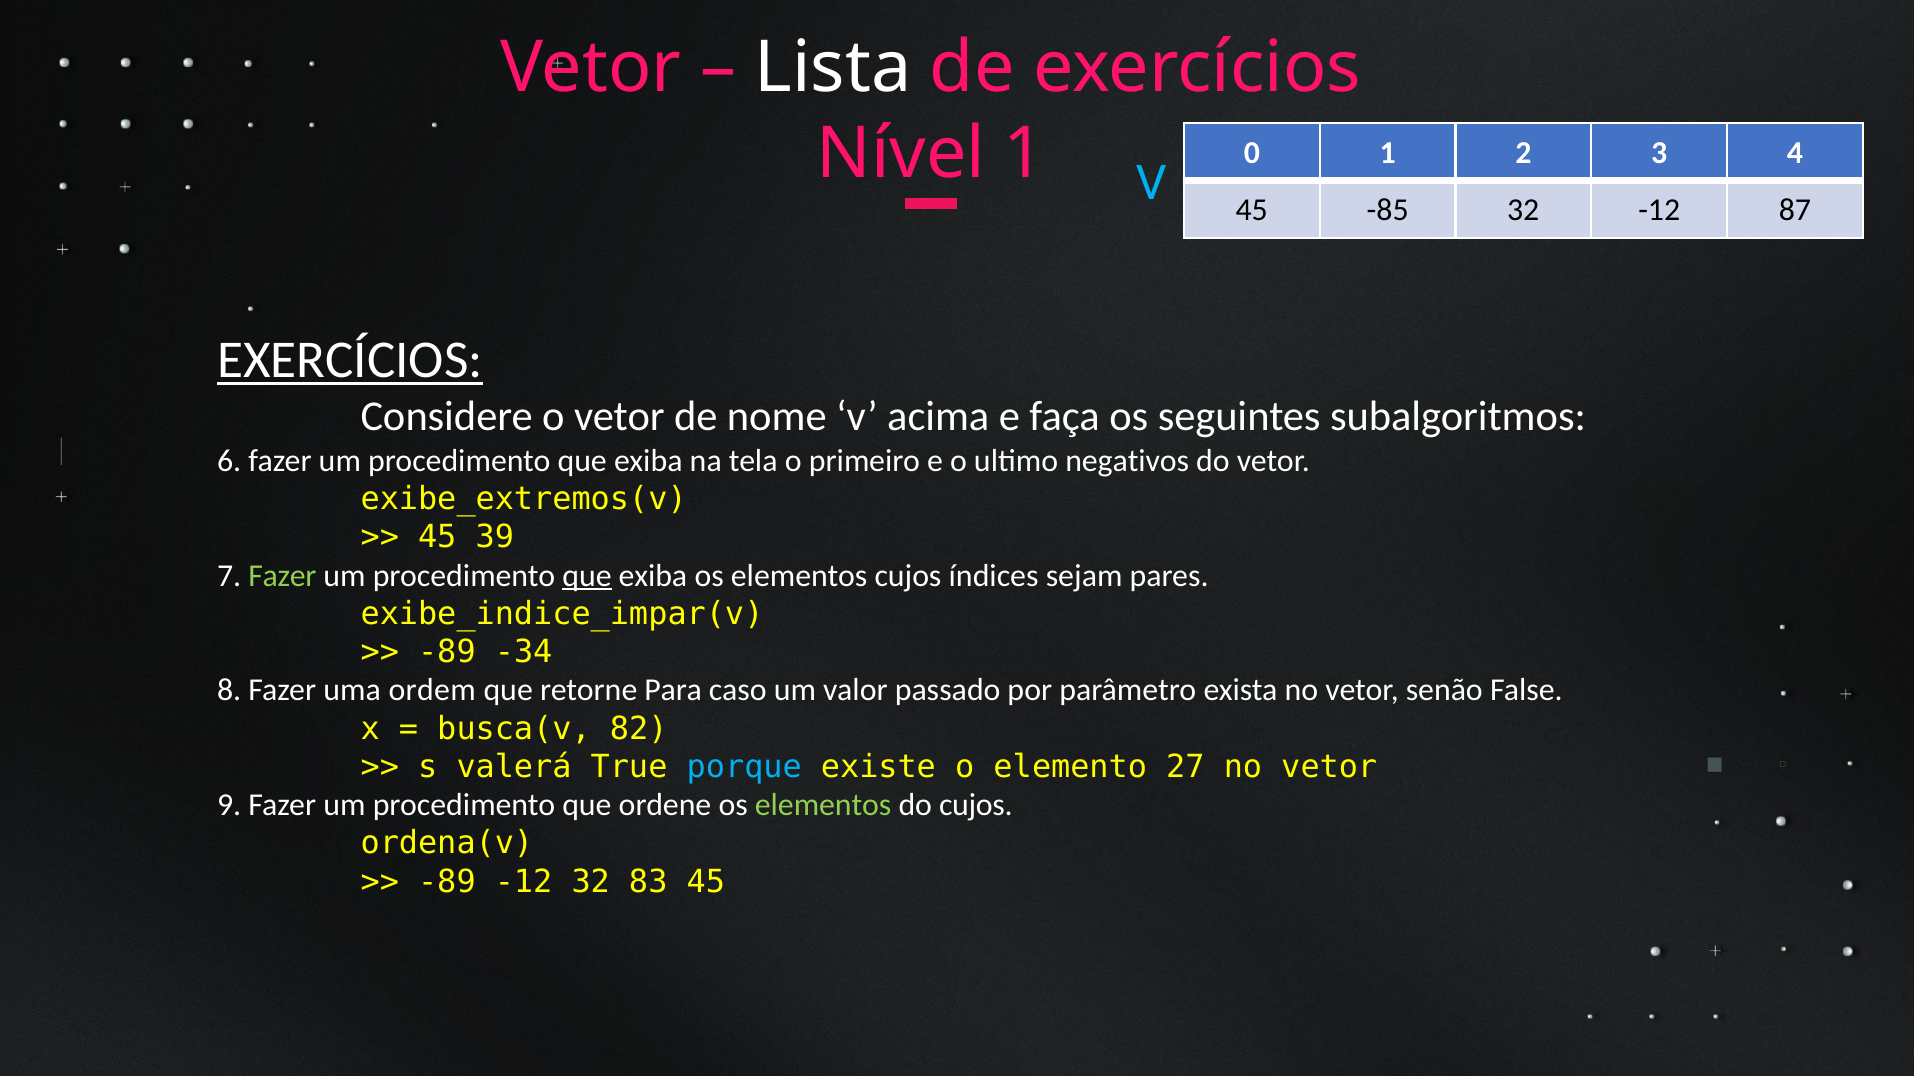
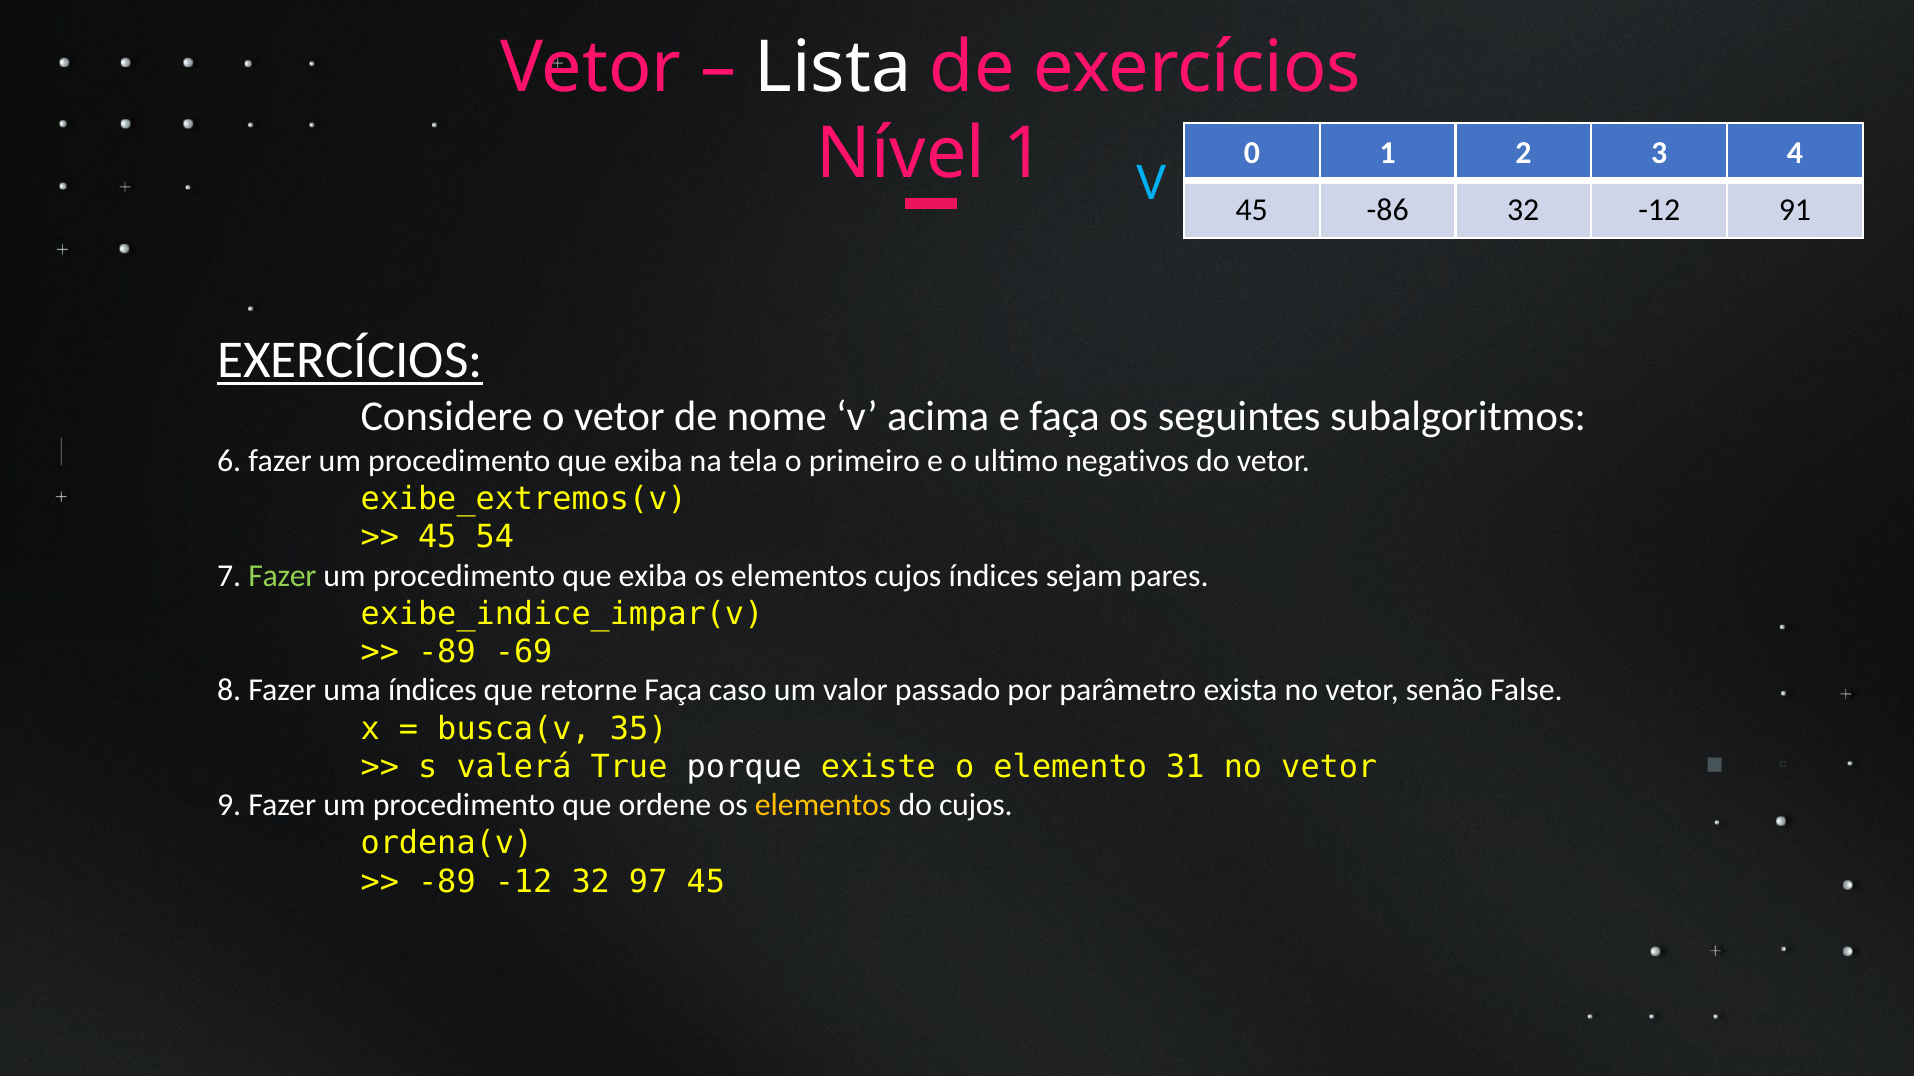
-85: -85 -> -86
87: 87 -> 91
39: 39 -> 54
que at (587, 576) underline: present -> none
-34: -34 -> -69
uma ordem: ordem -> índices
retorne Para: Para -> Faça
82: 82 -> 35
porque colour: light blue -> white
27: 27 -> 31
elementos at (823, 806) colour: light green -> yellow
83: 83 -> 97
